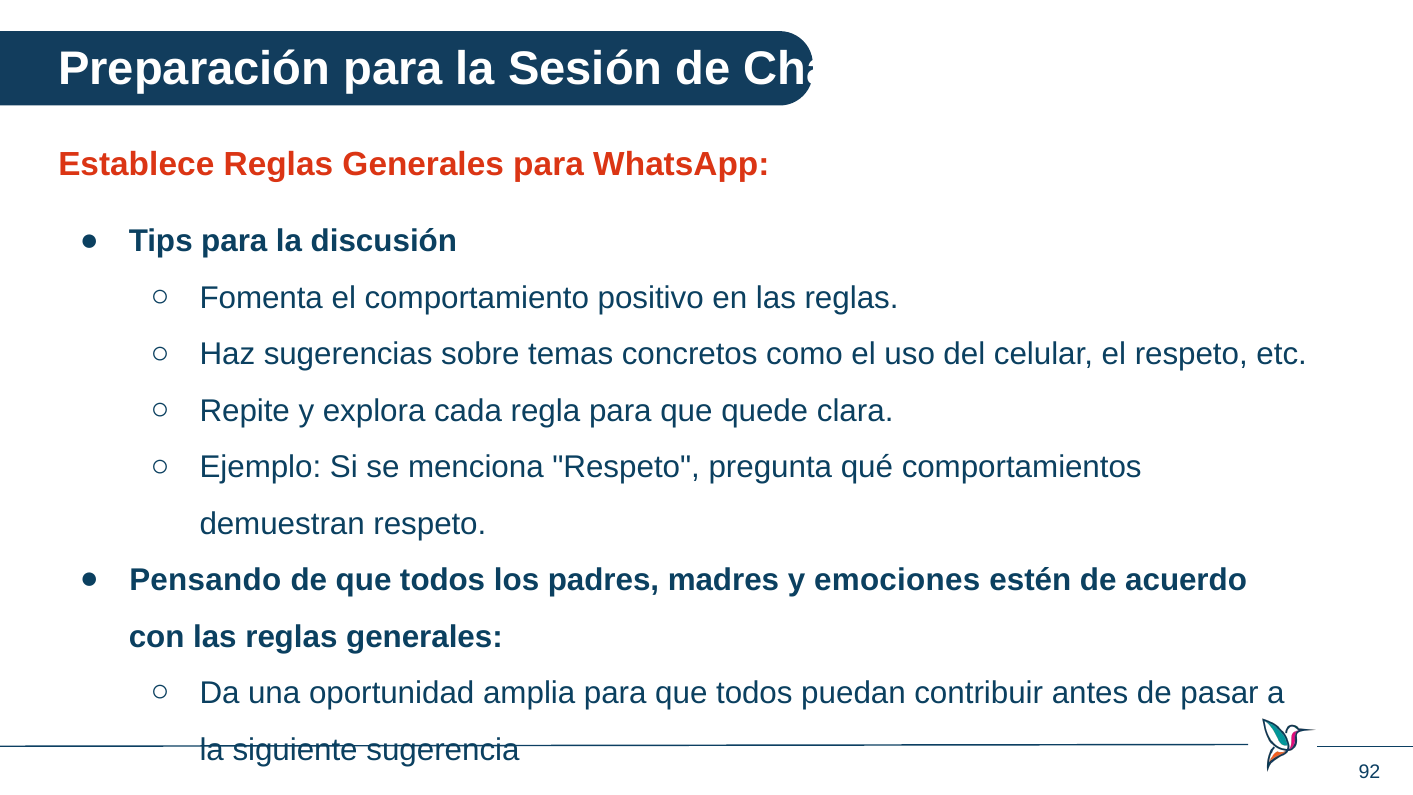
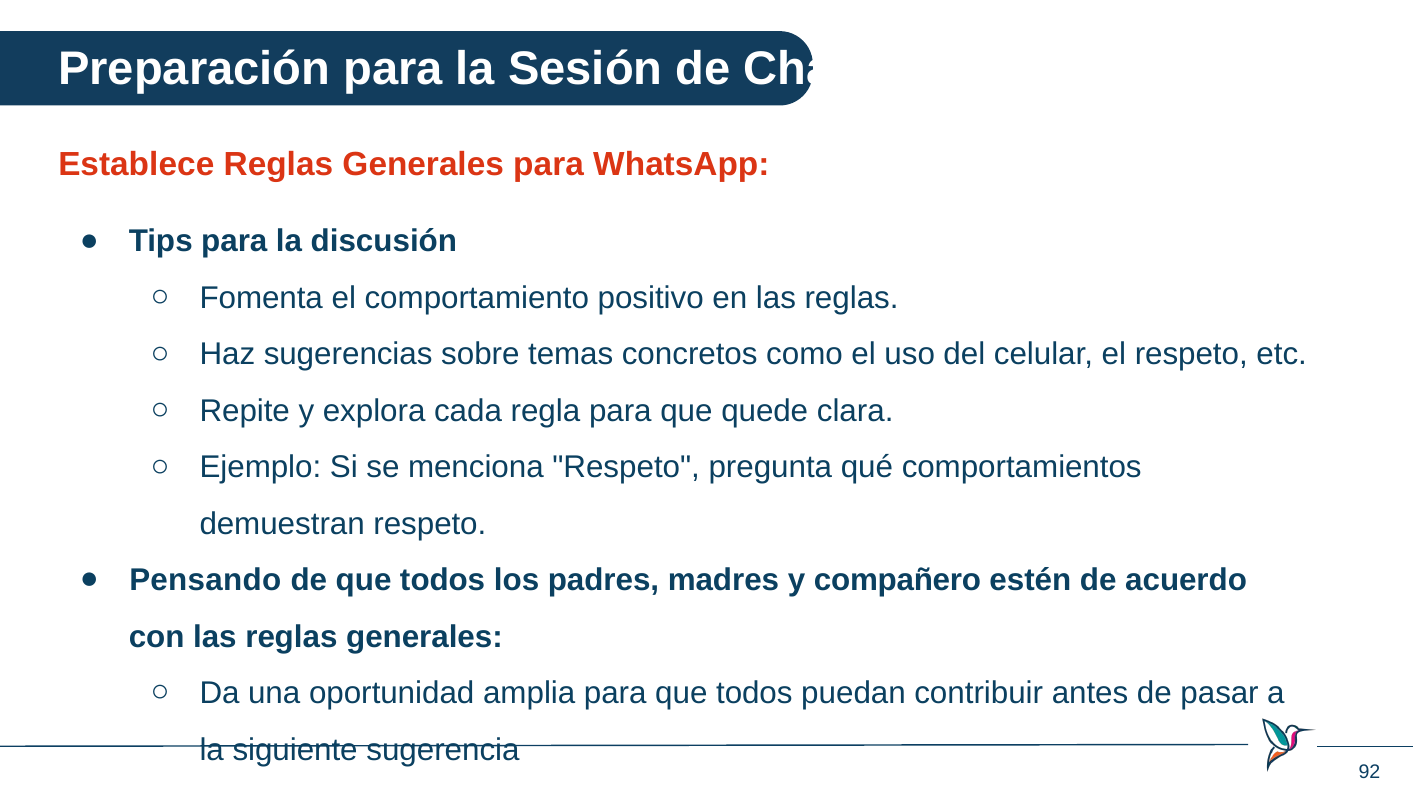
emociones: emociones -> compañero
